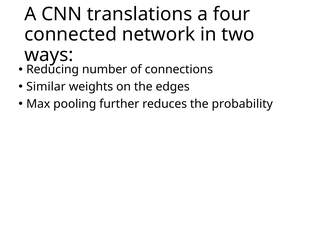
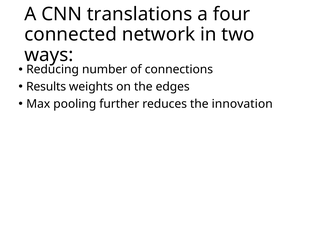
Similar: Similar -> Results
probability: probability -> innovation
